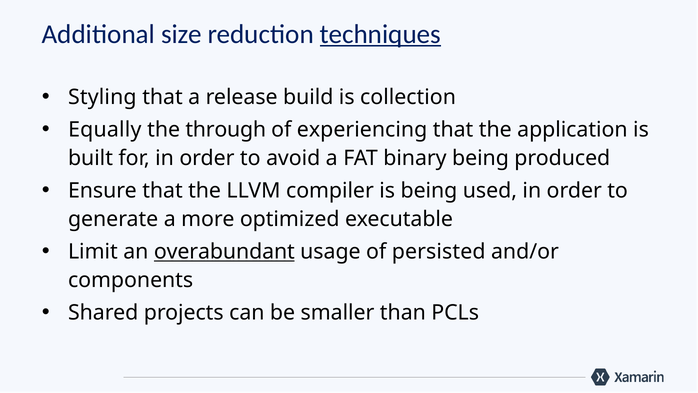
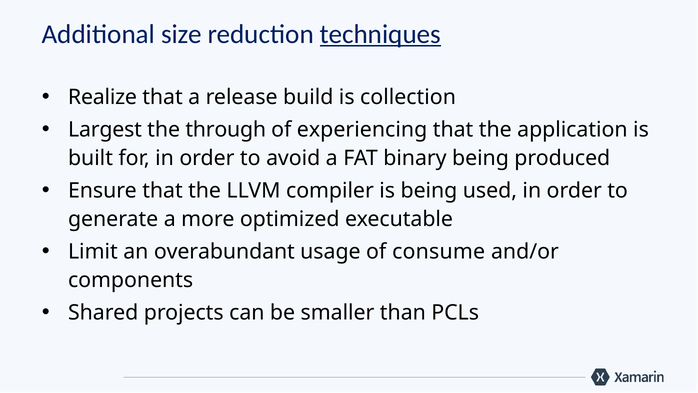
Styling: Styling -> Realize
Equally: Equally -> Largest
overabundant underline: present -> none
persisted: persisted -> consume
